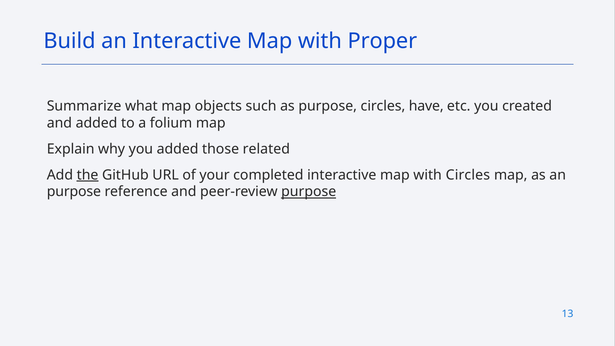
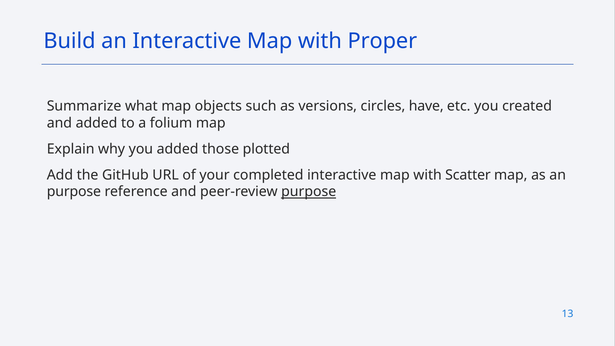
as purpose: purpose -> versions
related: related -> plotted
the underline: present -> none
with Circles: Circles -> Scatter
